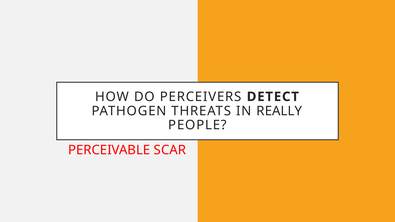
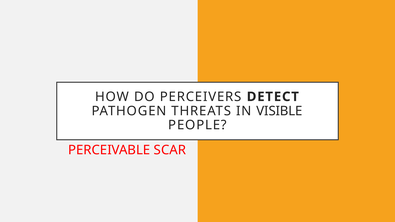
REALLY: REALLY -> VISIBLE
